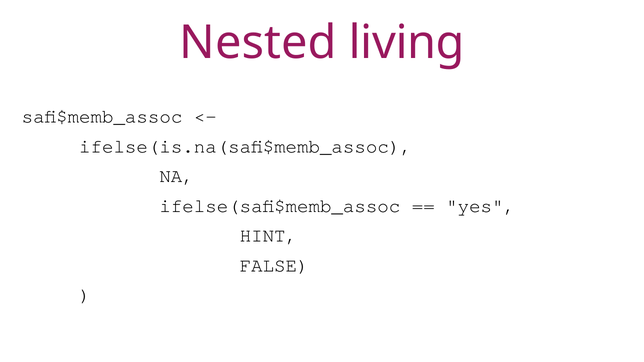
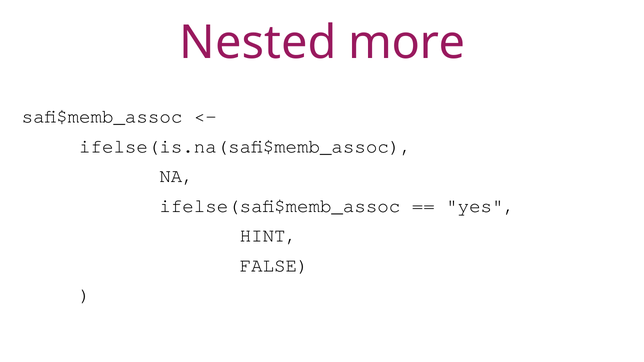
living: living -> more
